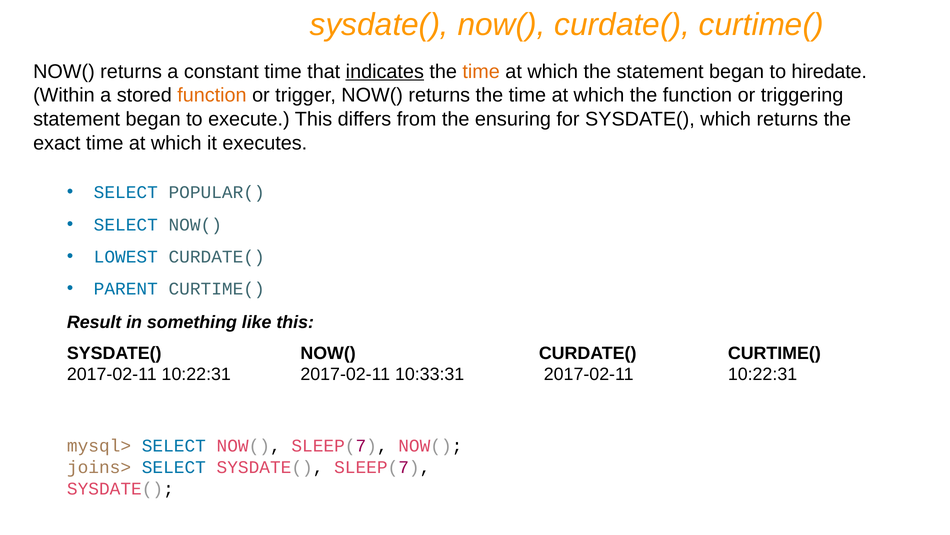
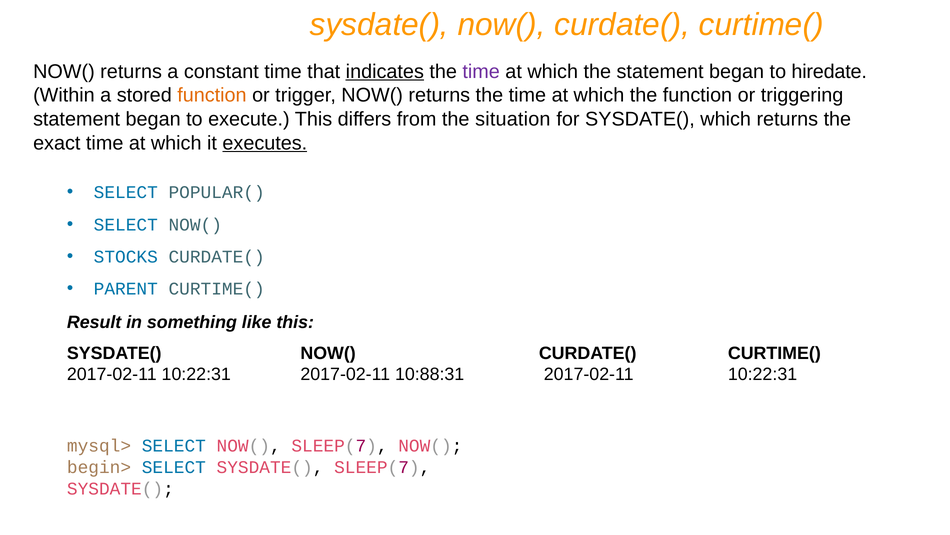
time at (481, 72) colour: orange -> purple
ensuring: ensuring -> situation
executes underline: none -> present
LOWEST: LOWEST -> STOCKS
10:33:31: 10:33:31 -> 10:88:31
joins>: joins> -> begin>
